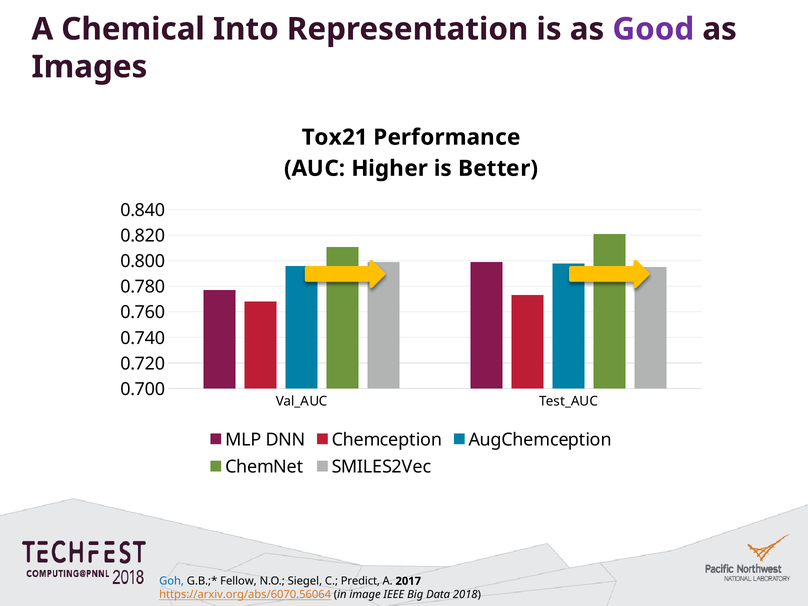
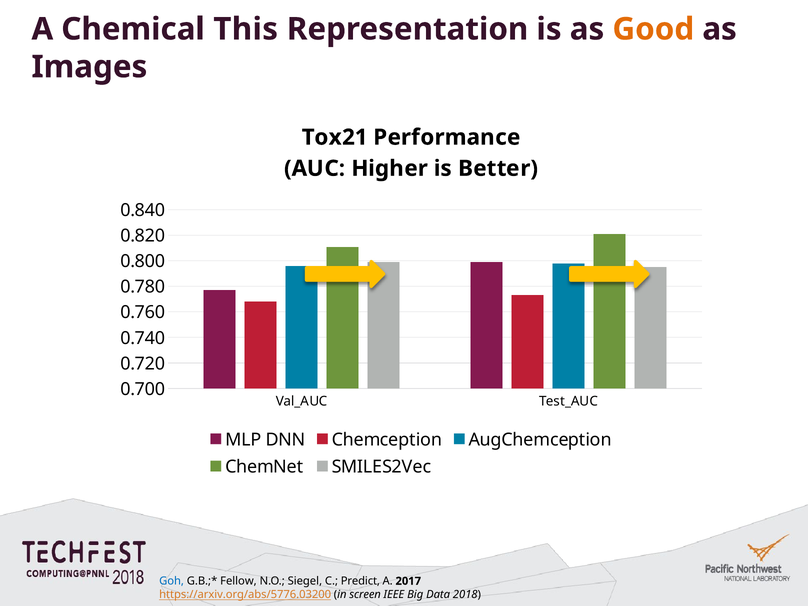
Into: Into -> This
Good colour: purple -> orange
https://arxiv.org/abs/6070.56064: https://arxiv.org/abs/6070.56064 -> https://arxiv.org/abs/5776.03200
image: image -> screen
